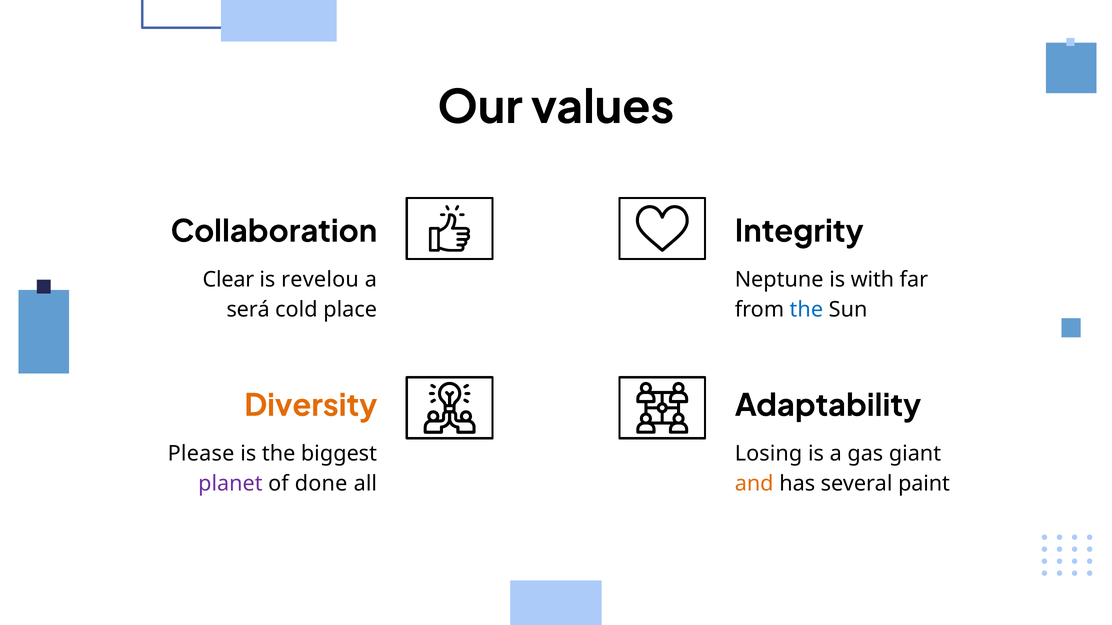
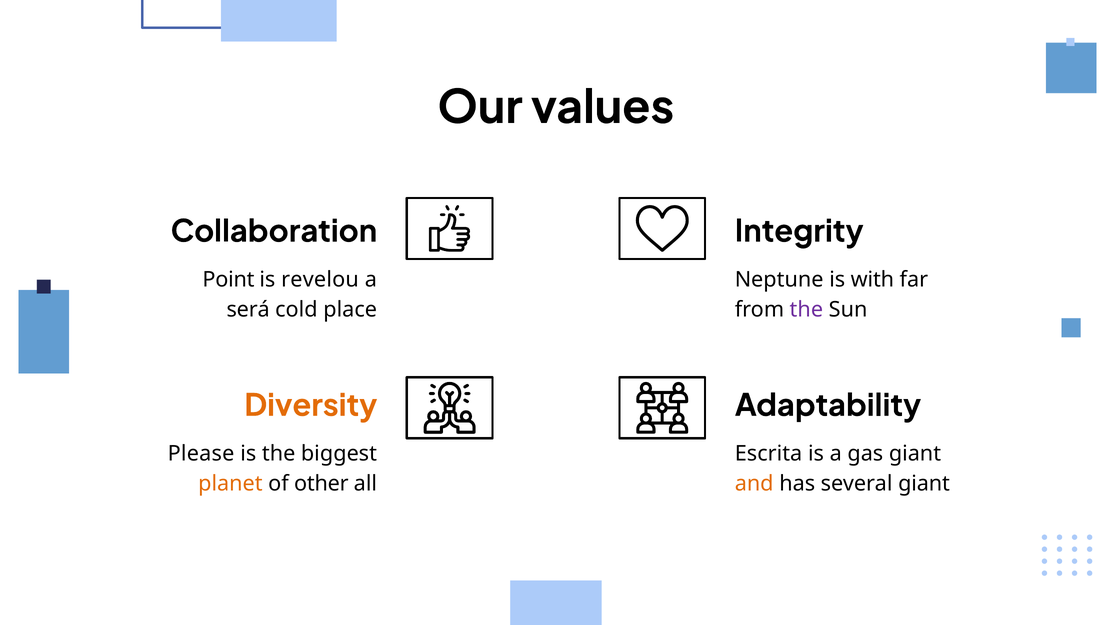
Clear: Clear -> Point
the at (806, 310) colour: blue -> purple
Losing: Losing -> Escrita
planet colour: purple -> orange
done: done -> other
several paint: paint -> giant
